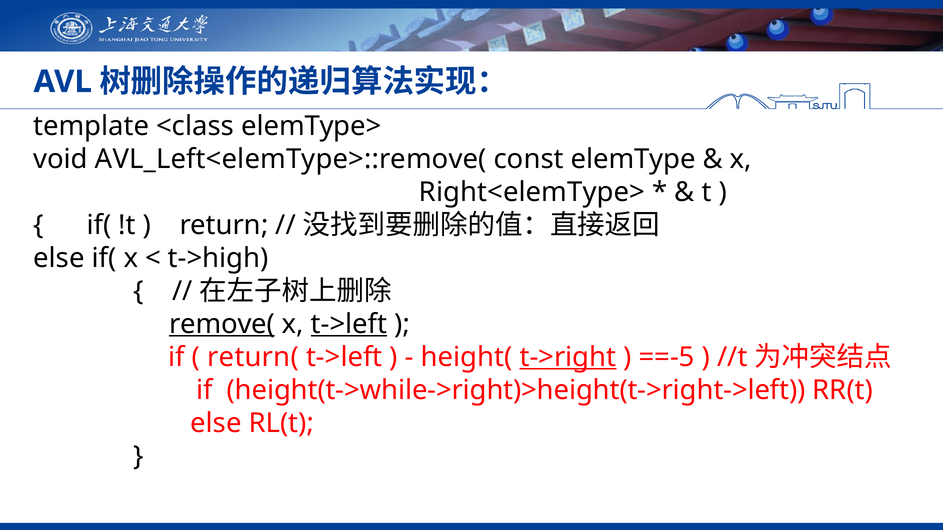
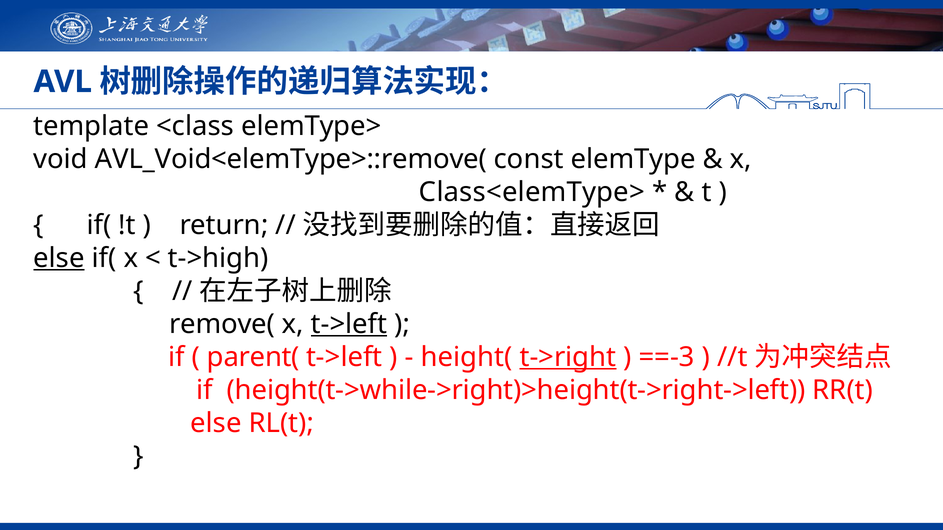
AVL_Left<elemType>::remove(: AVL_Left<elemType>::remove( -> AVL_Void<elemType>::remove(
Right<elemType>: Right<elemType> -> Class<elemType>
else at (59, 258) underline: none -> present
remove( underline: present -> none
return(: return( -> parent(
==-5: ==-5 -> ==-3
